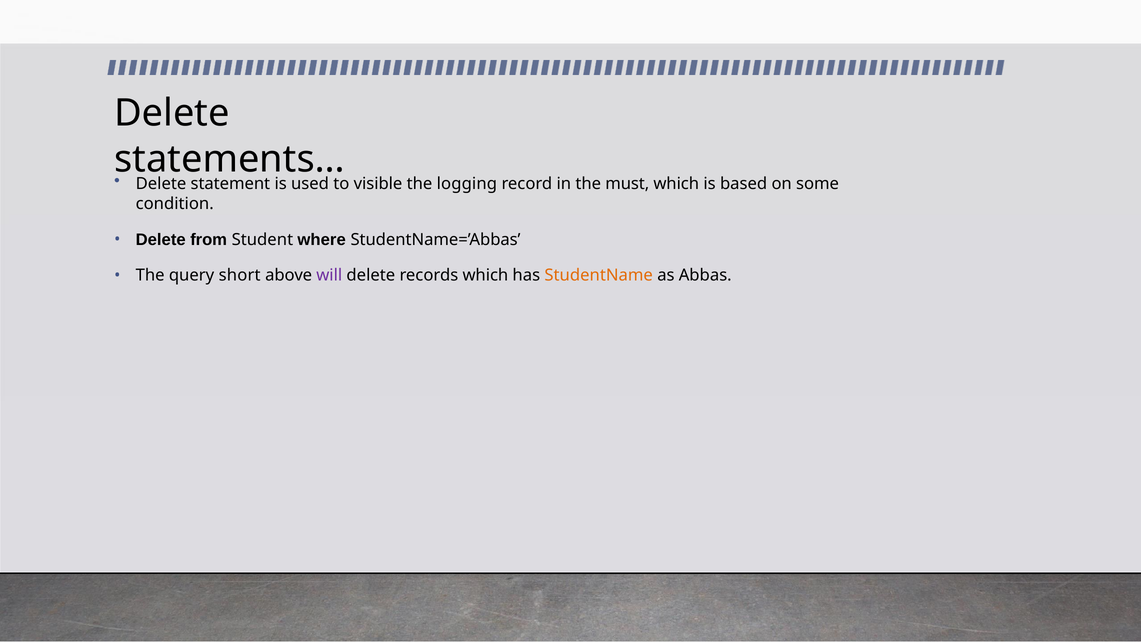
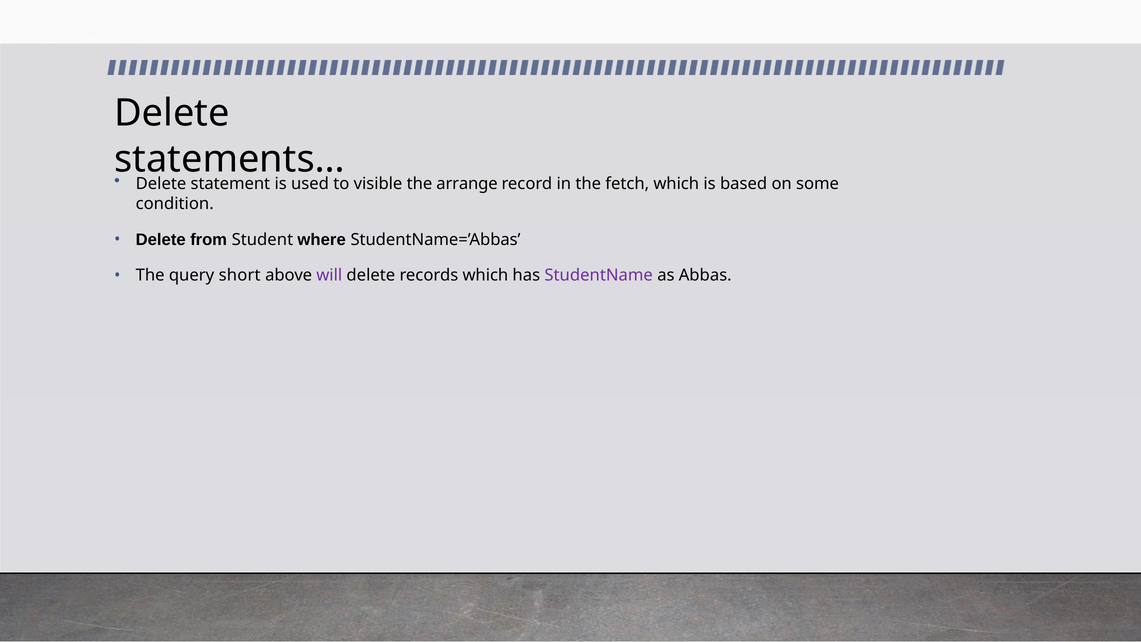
logging: logging -> arrange
must: must -> fetch
StudentName colour: orange -> purple
